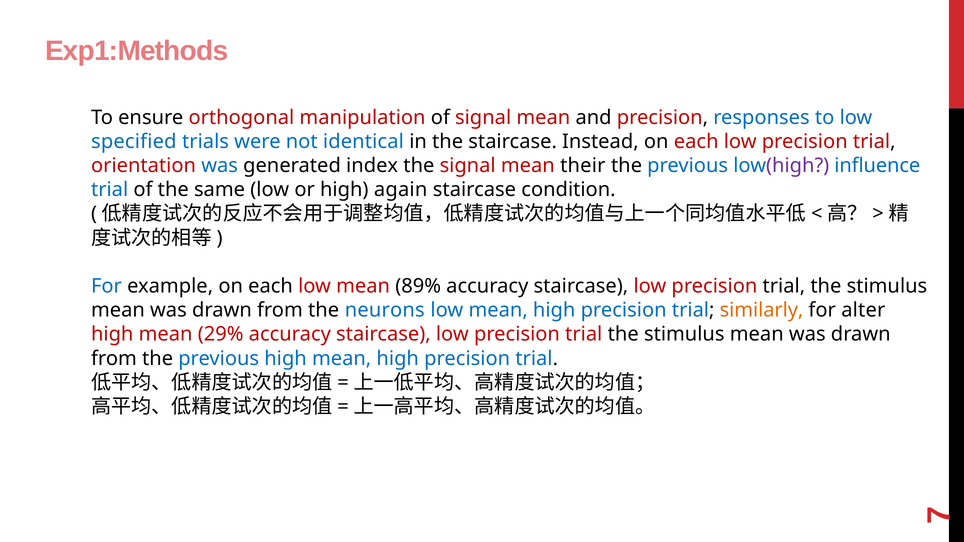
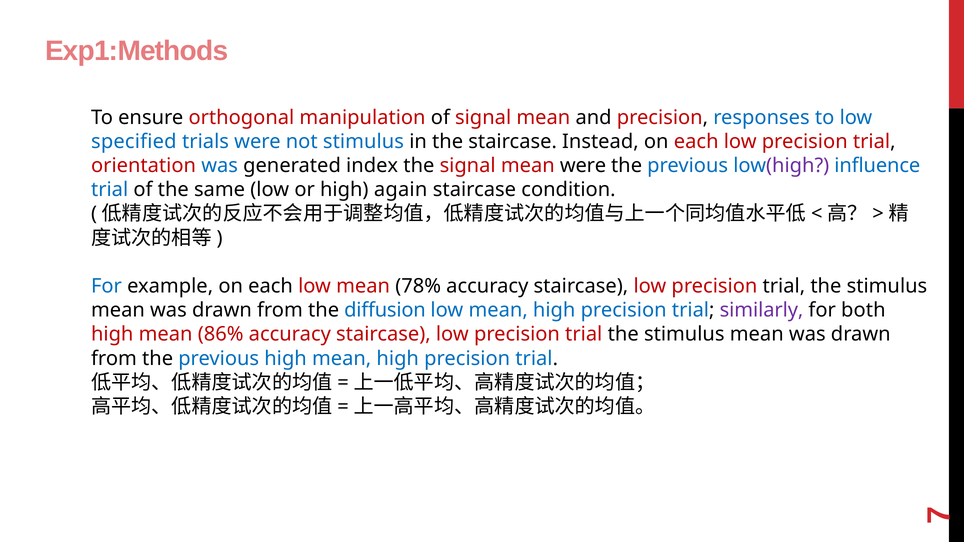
not identical: identical -> stimulus
mean their: their -> were
89%: 89% -> 78%
neurons: neurons -> diffusion
similarly colour: orange -> purple
alter: alter -> both
29%: 29% -> 86%
